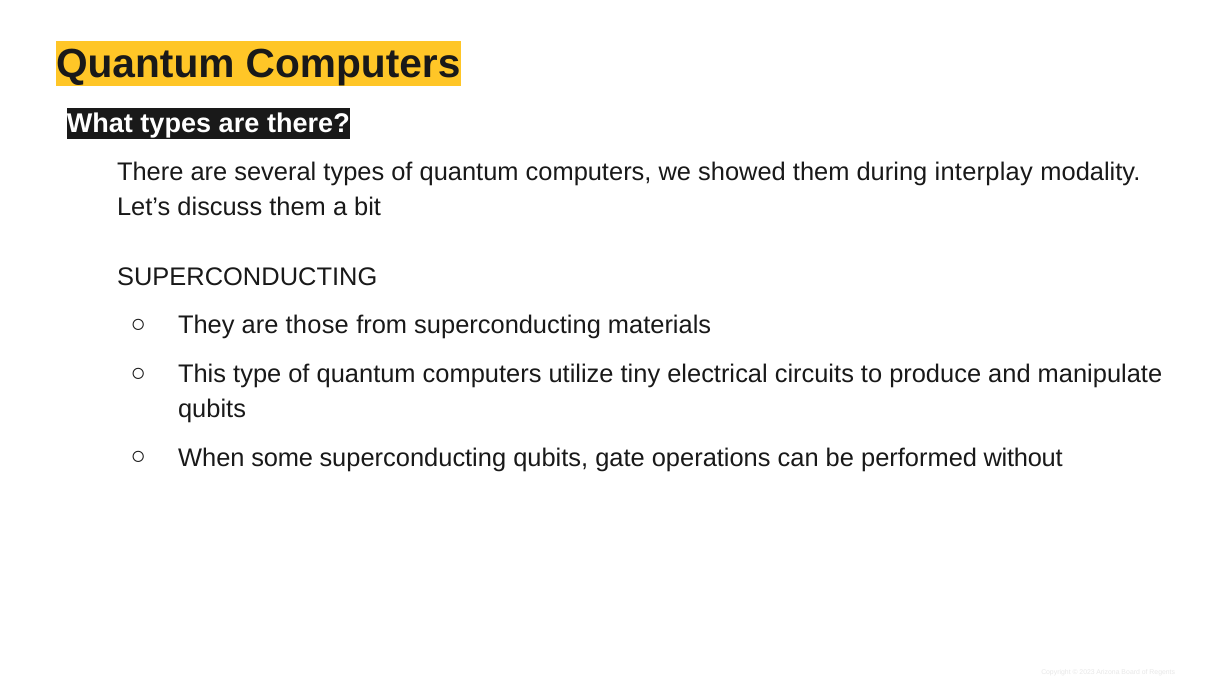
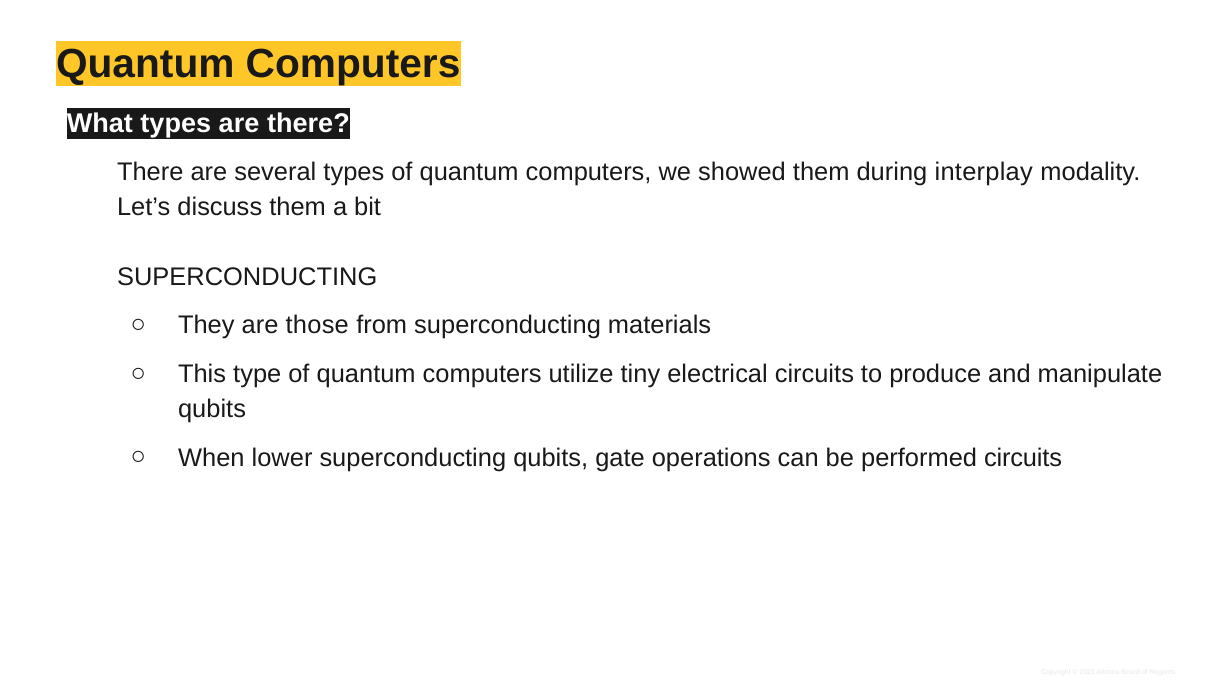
some: some -> lower
performed without: without -> circuits
